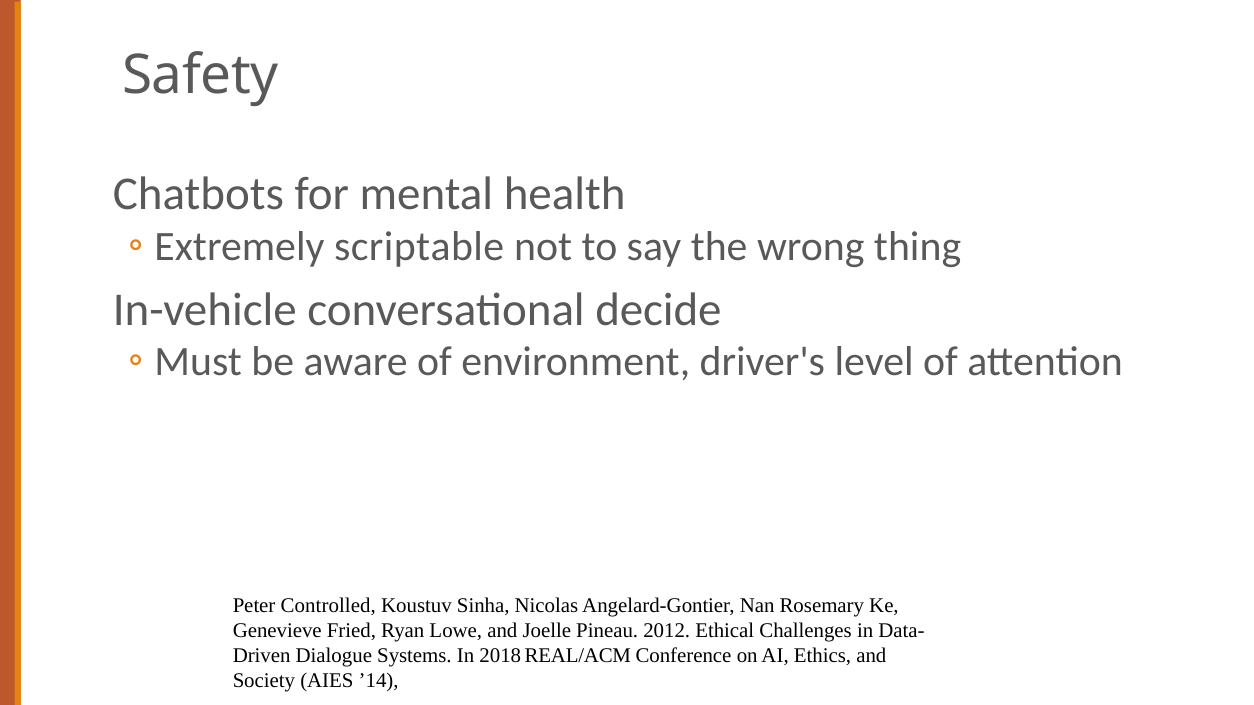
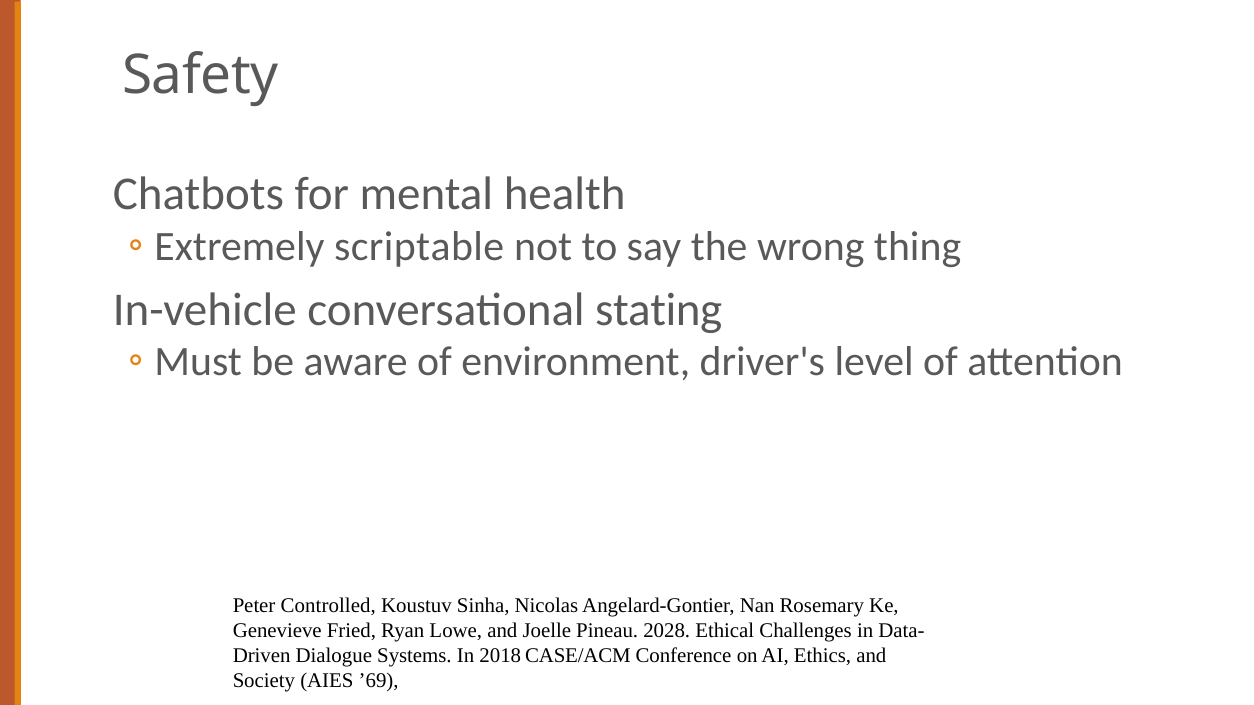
decide: decide -> stating
2012: 2012 -> 2028
REAL/ACM: REAL/ACM -> CASE/ACM
’14: ’14 -> ’69
